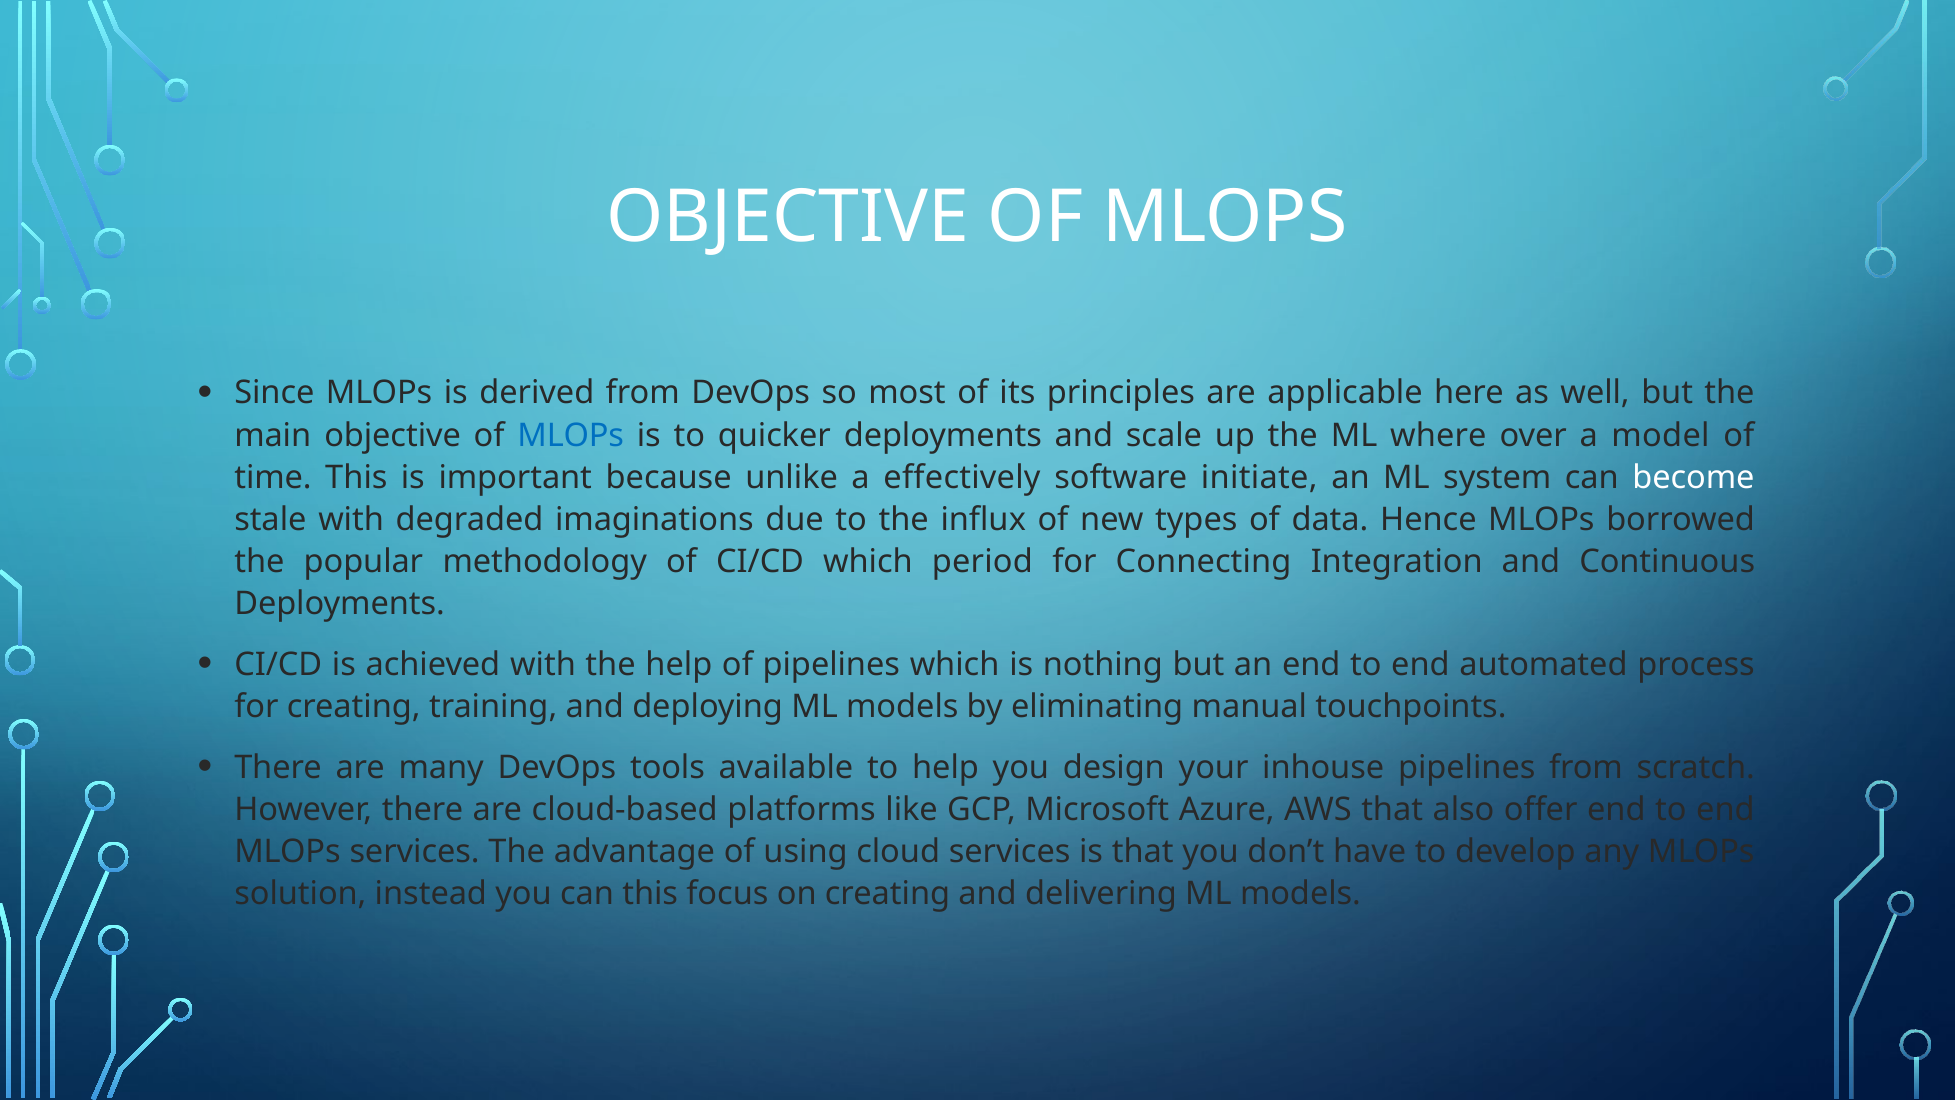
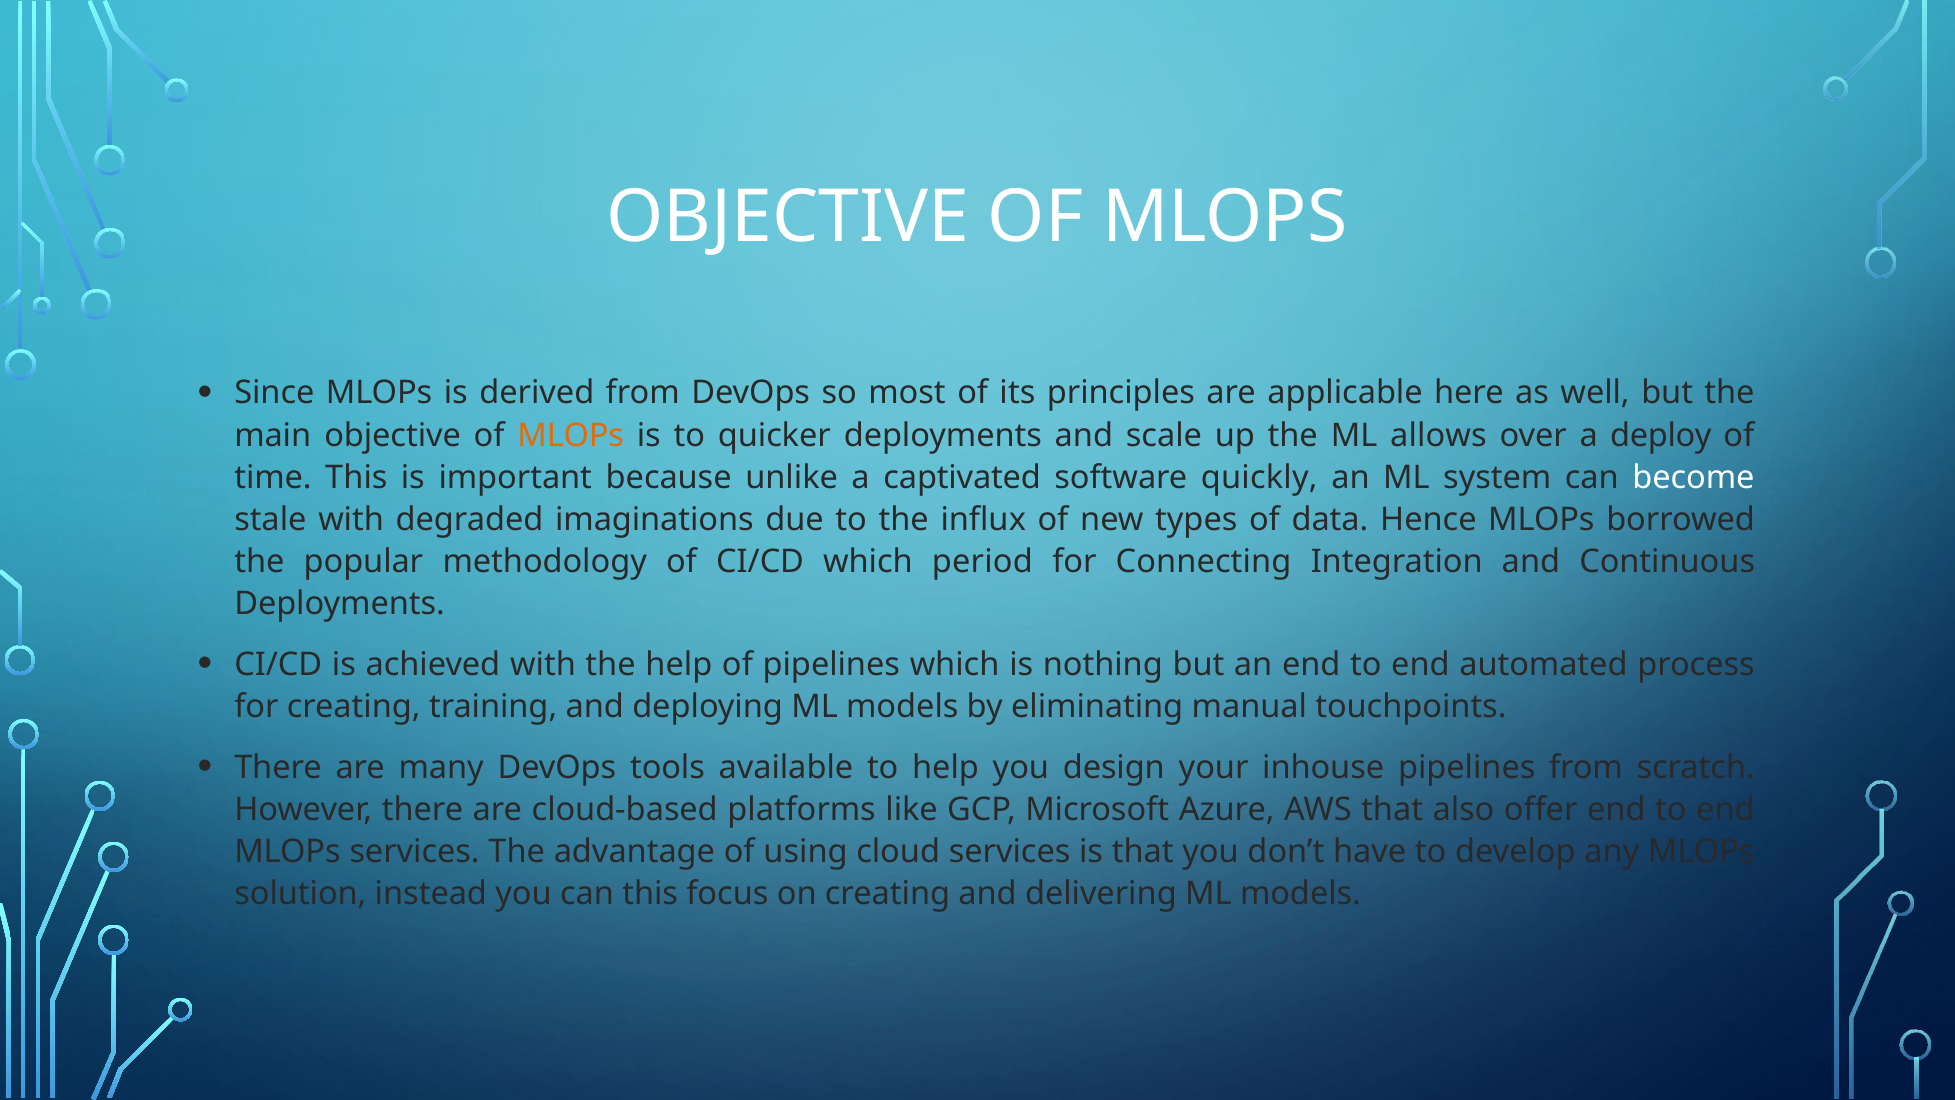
MLOPs at (571, 435) colour: blue -> orange
where: where -> allows
model: model -> deploy
effectively: effectively -> captivated
initiate: initiate -> quickly
